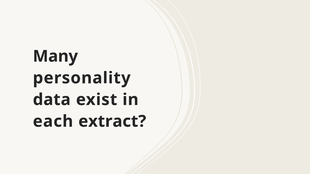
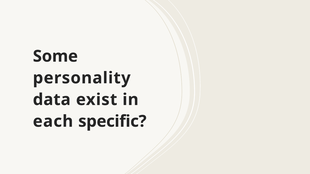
Many: Many -> Some
extract: extract -> specific
